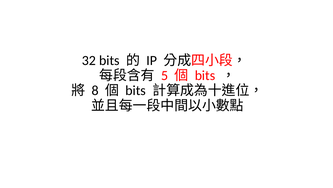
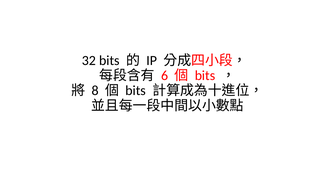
5: 5 -> 6
